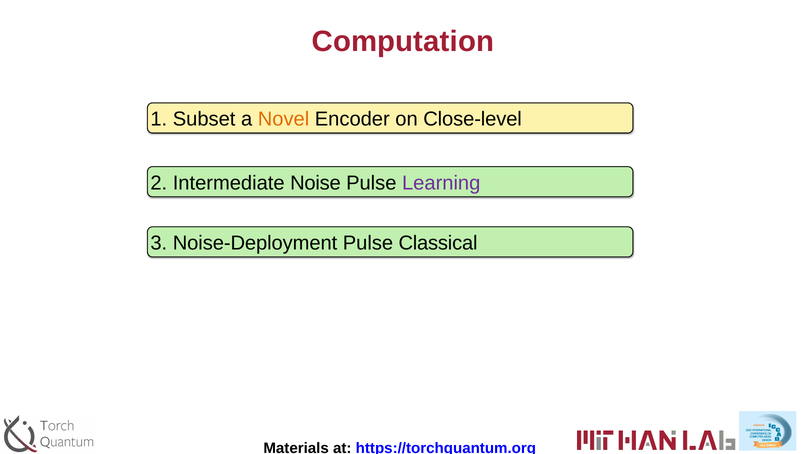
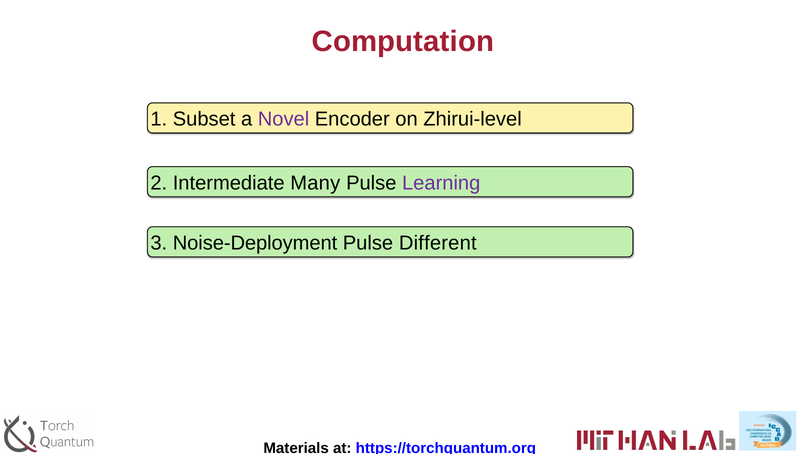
Novel colour: orange -> purple
Close-level: Close-level -> Zhirui-level
Noise: Noise -> Many
Classical: Classical -> Different
